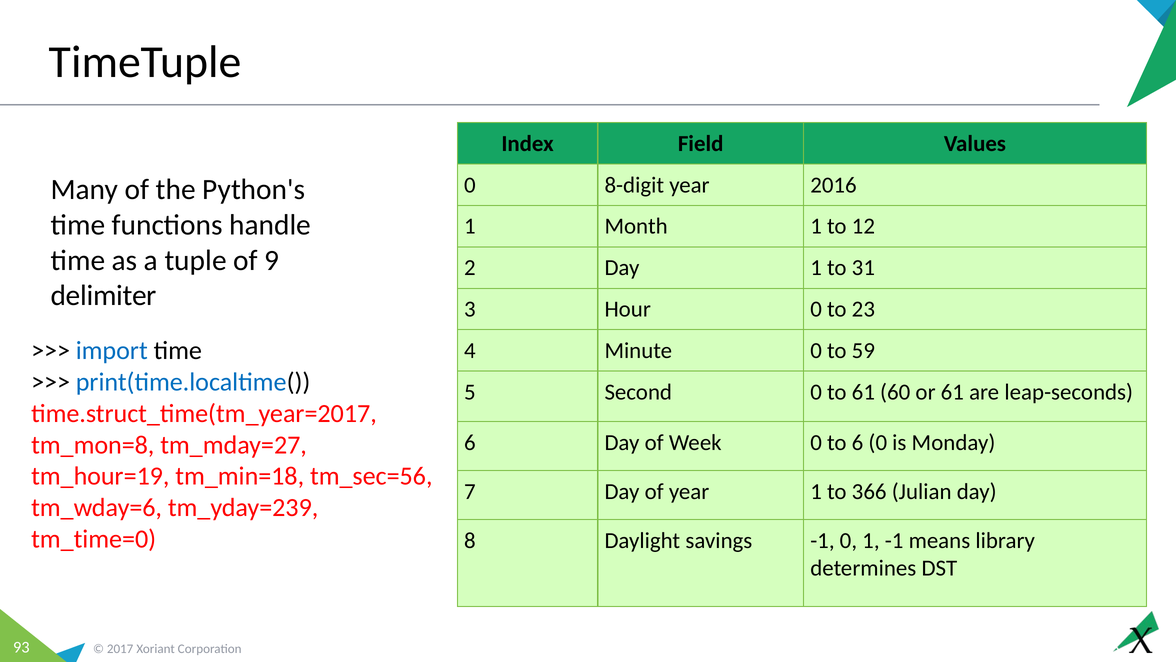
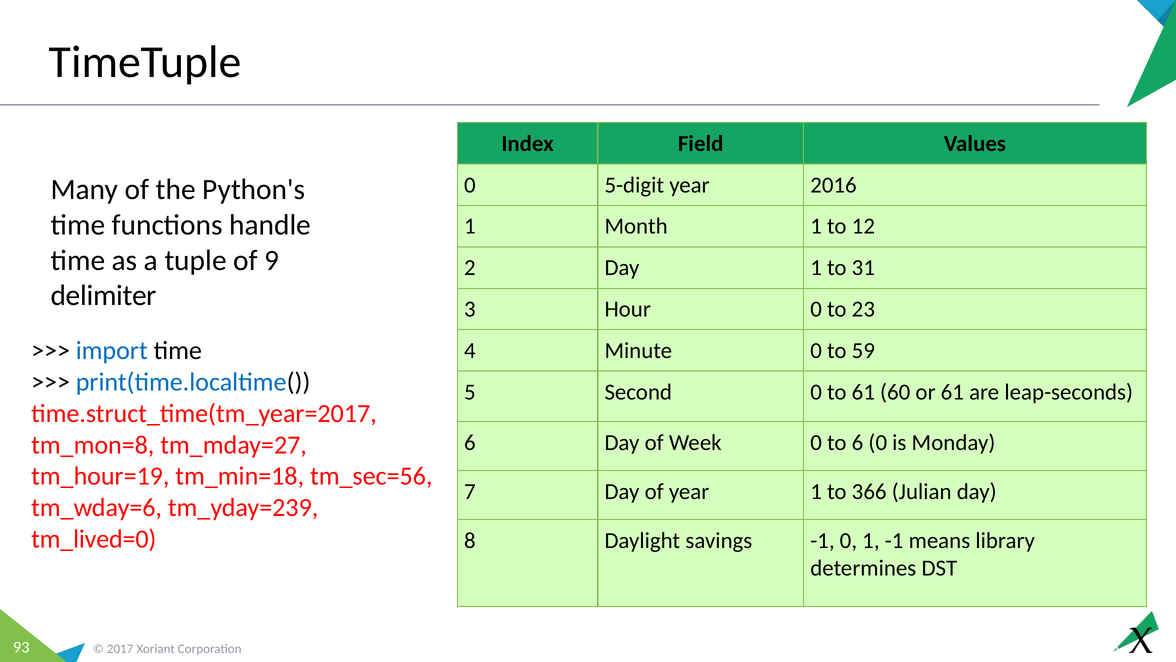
8-digit: 8-digit -> 5-digit
tm_time=0: tm_time=0 -> tm_lived=0
